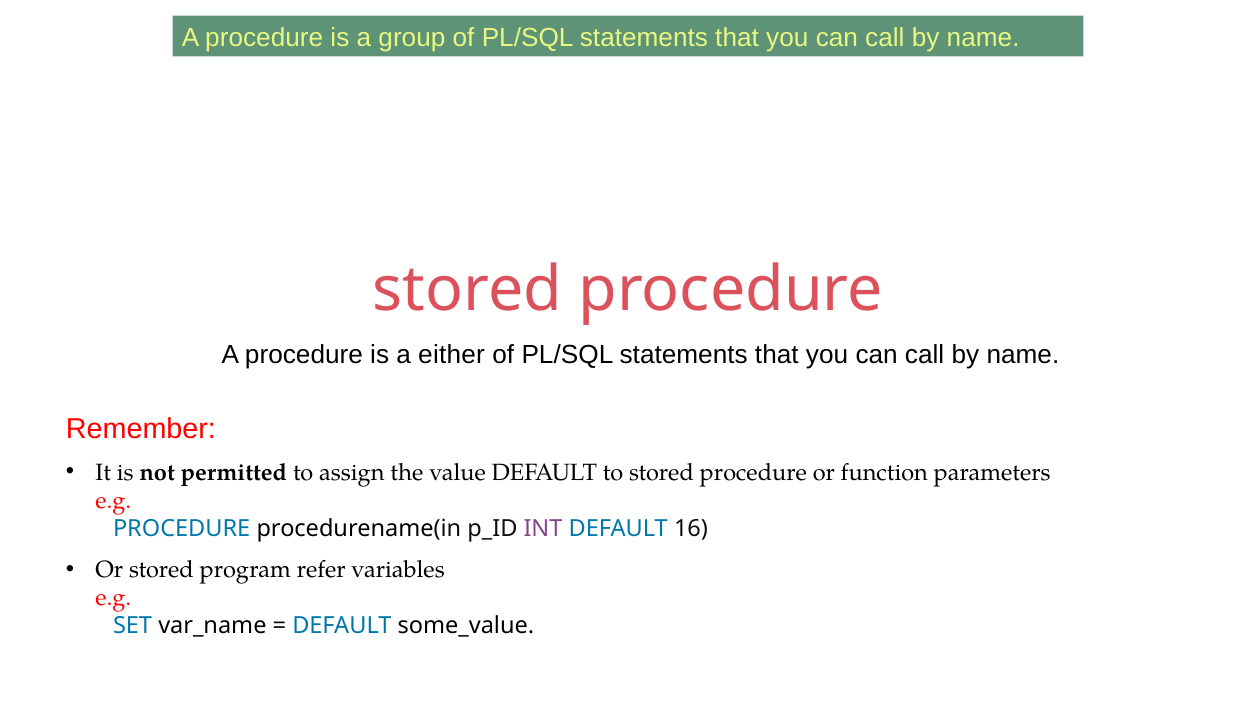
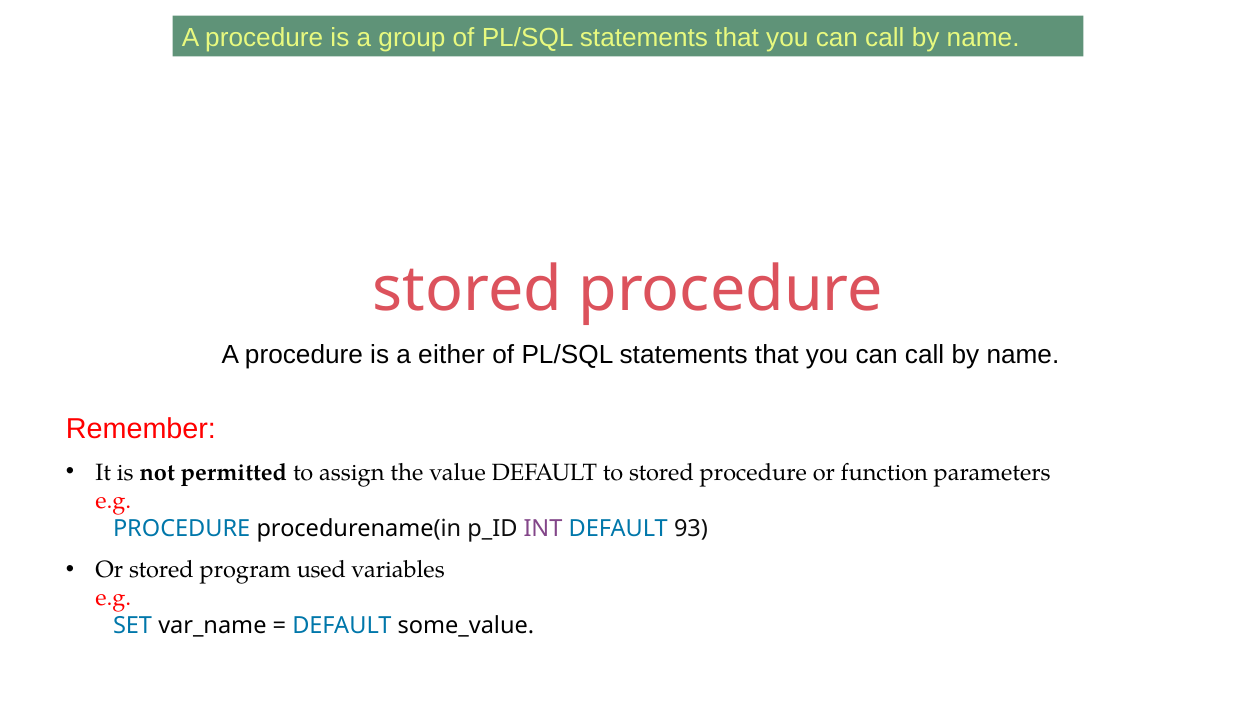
16: 16 -> 93
refer: refer -> used
